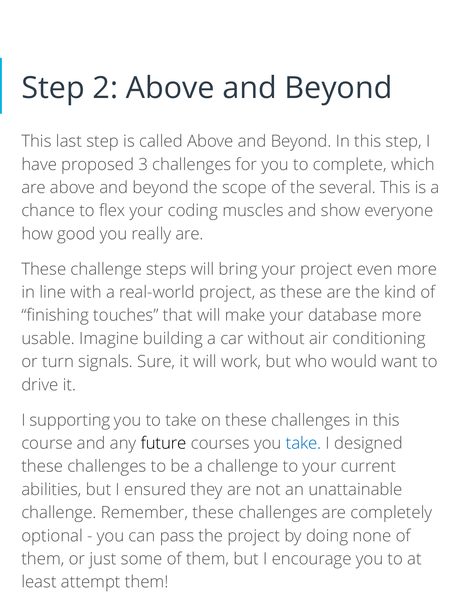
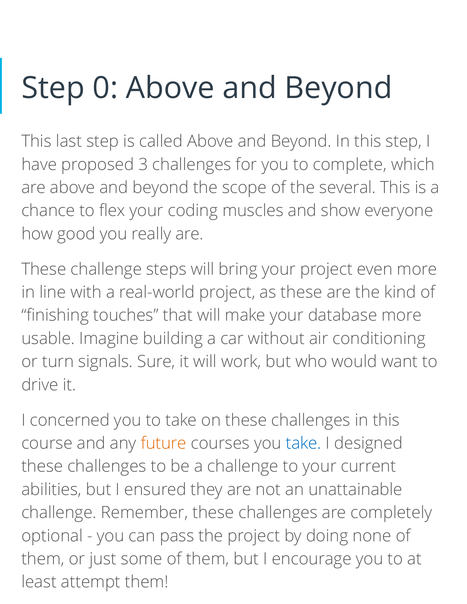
2: 2 -> 0
supporting: supporting -> concerned
future colour: black -> orange
